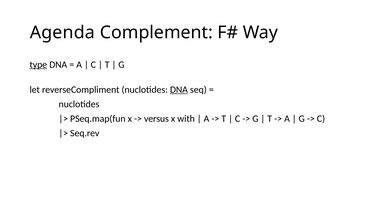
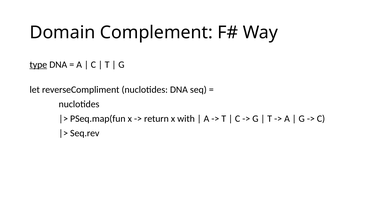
Agenda: Agenda -> Domain
DNA at (179, 90) underline: present -> none
versus: versus -> return
